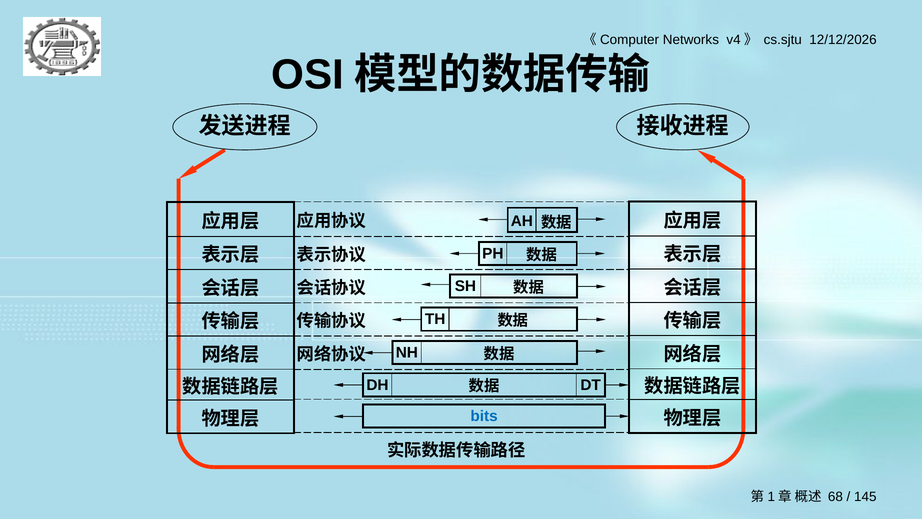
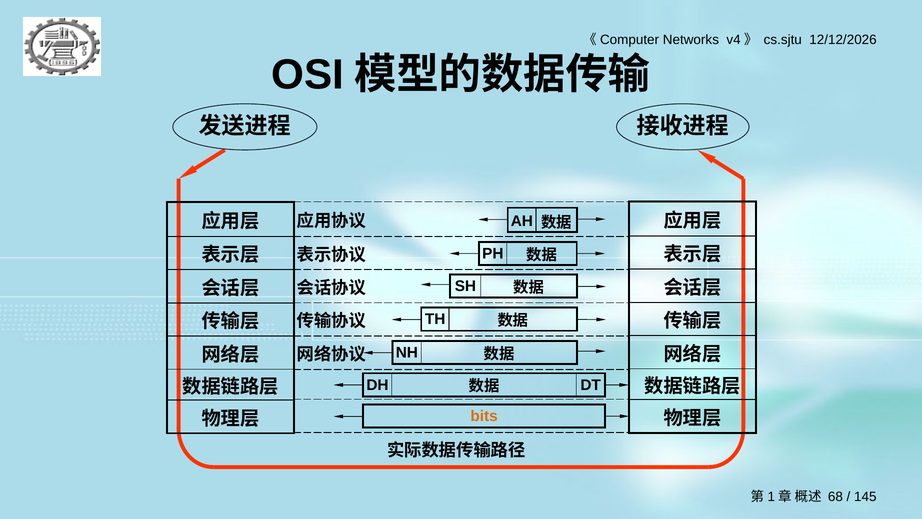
bits colour: blue -> orange
